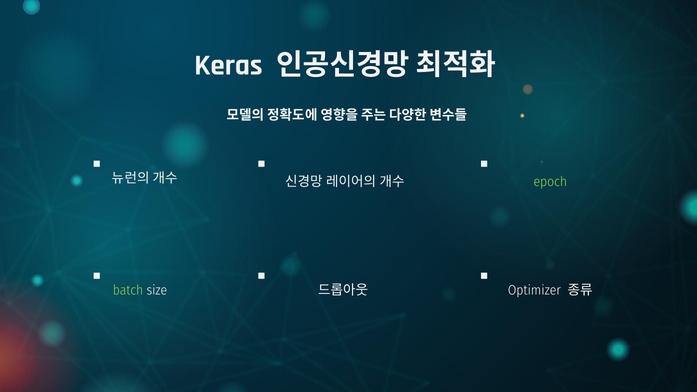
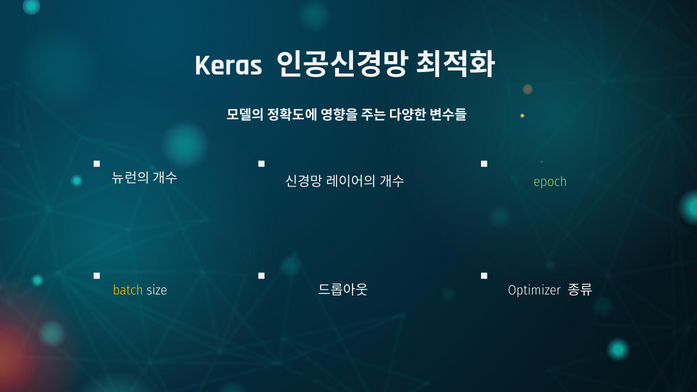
batch colour: light green -> yellow
